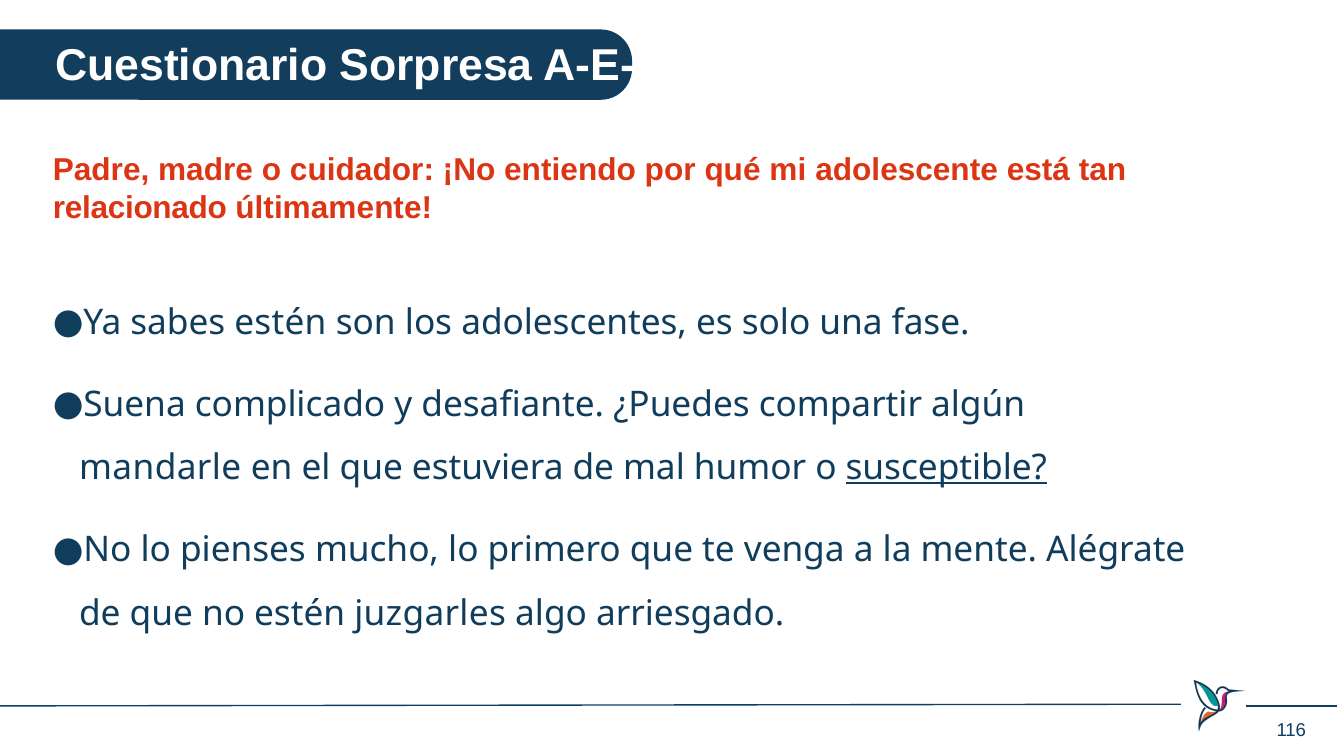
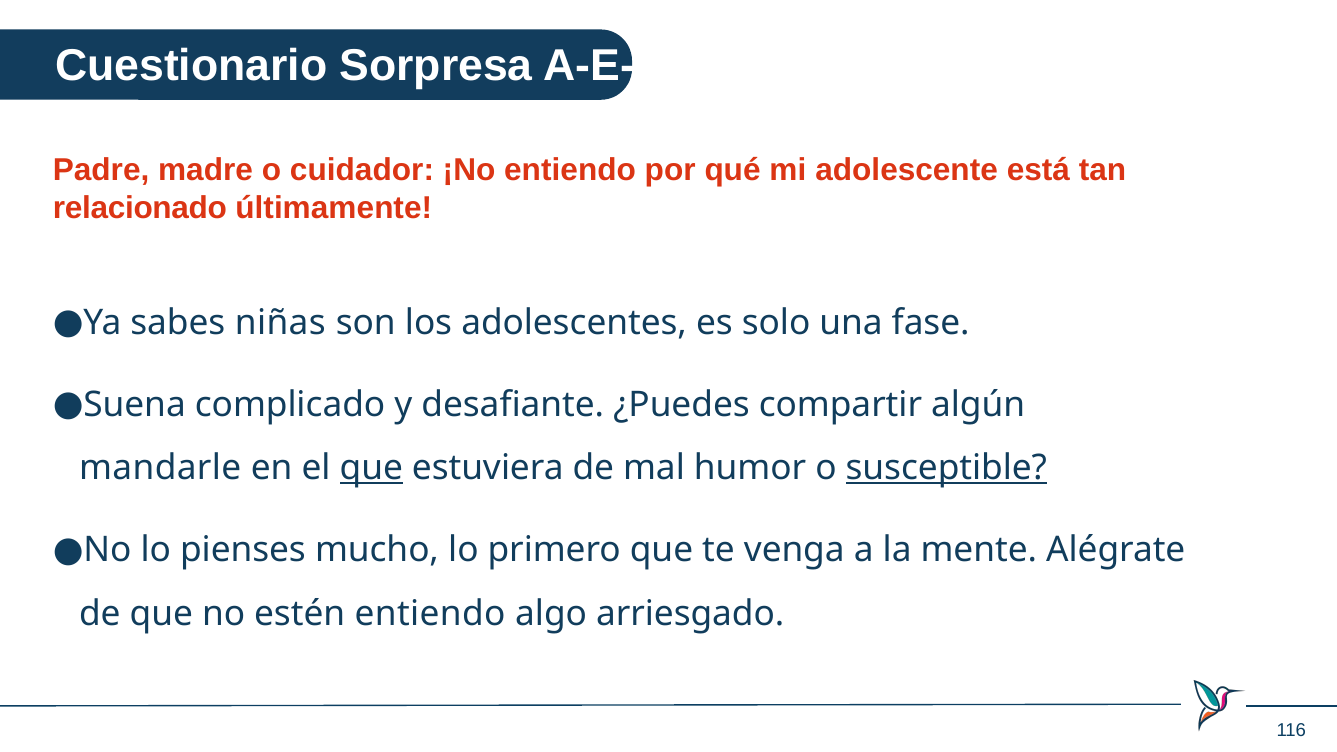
sabes estén: estén -> niñas
que at (371, 468) underline: none -> present
estén juzgarles: juzgarles -> entiendo
